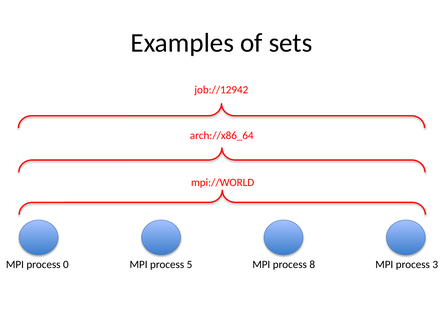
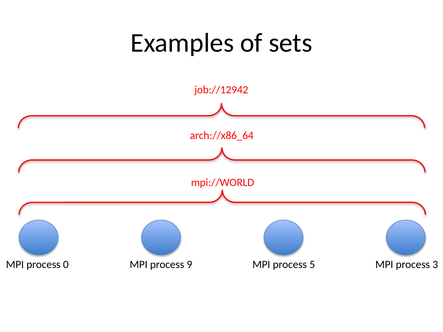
5: 5 -> 9
8: 8 -> 5
